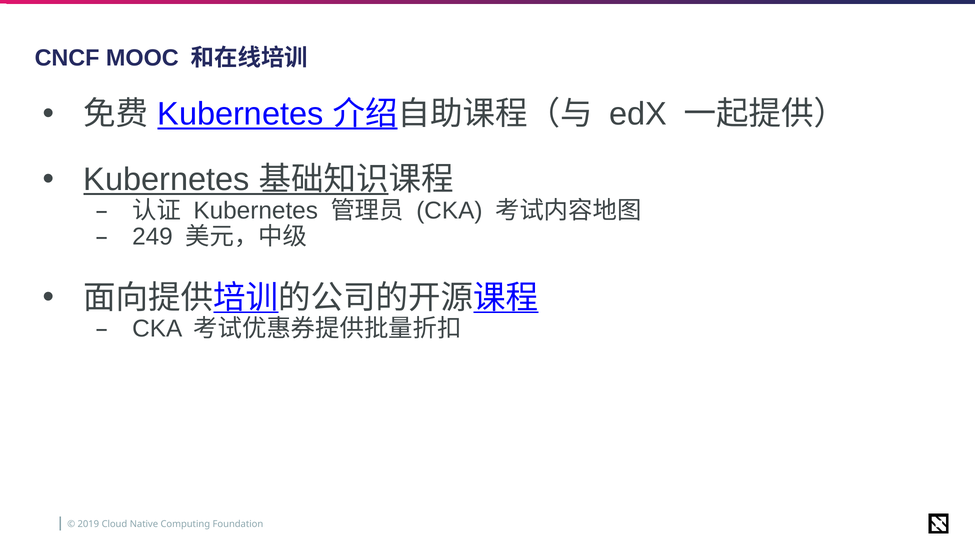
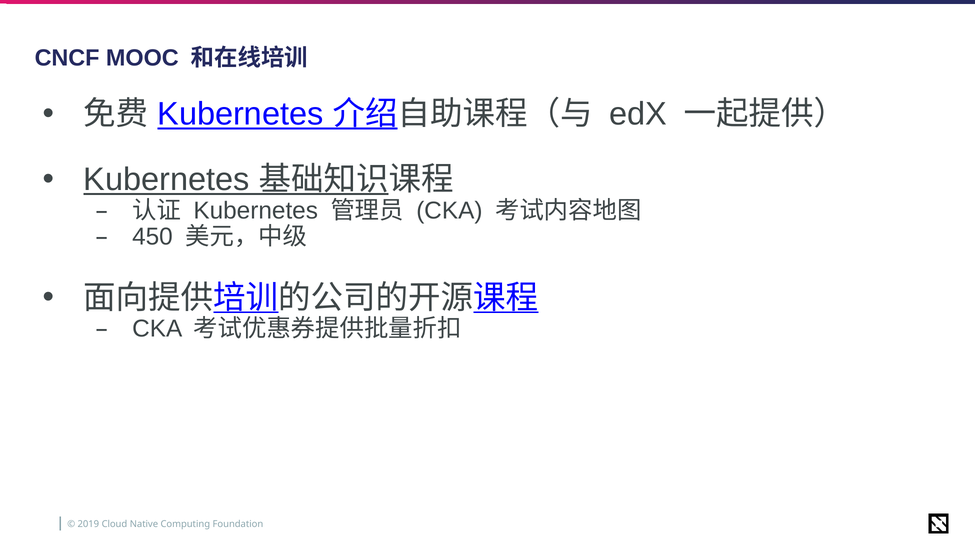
249: 249 -> 450
